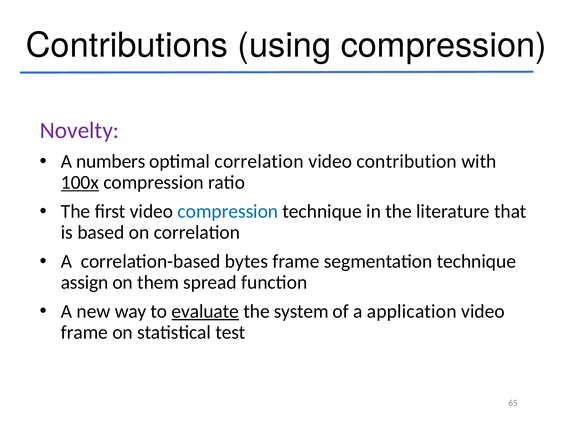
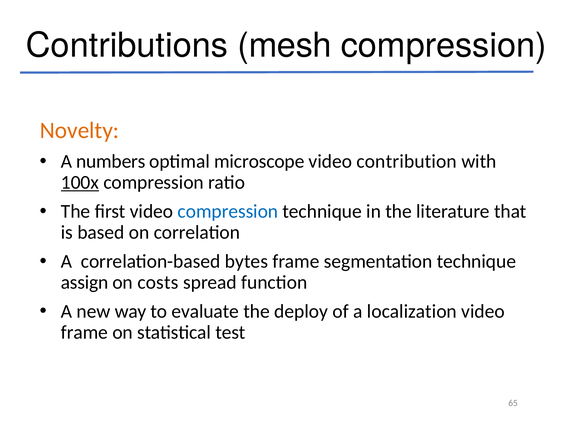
using: using -> mesh
Novelty colour: purple -> orange
optimal correlation: correlation -> microscope
them: them -> costs
evaluate underline: present -> none
system: system -> deploy
application: application -> localization
